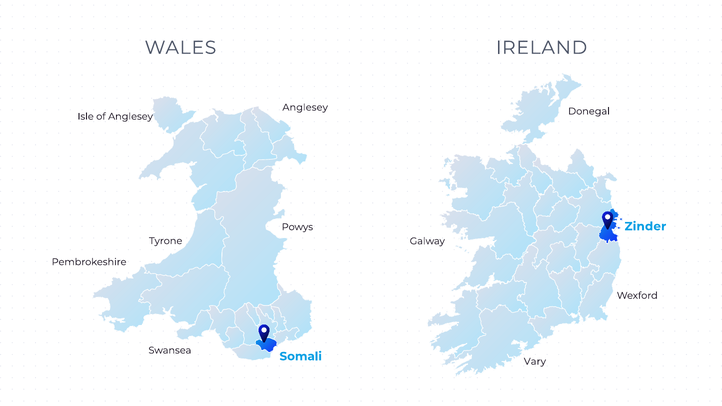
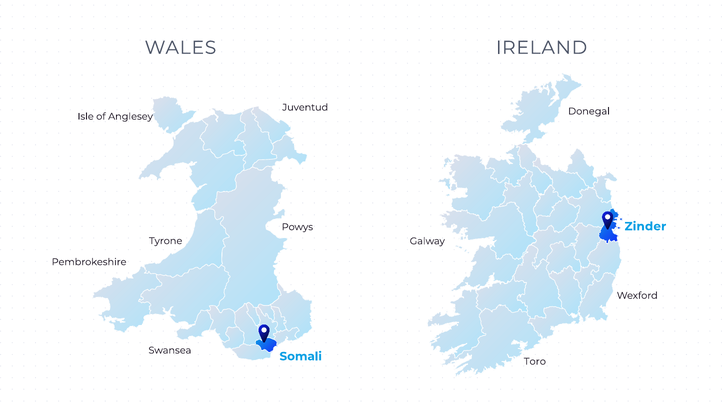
Anglesey at (305, 107): Anglesey -> Juventud
Vary: Vary -> Toro
